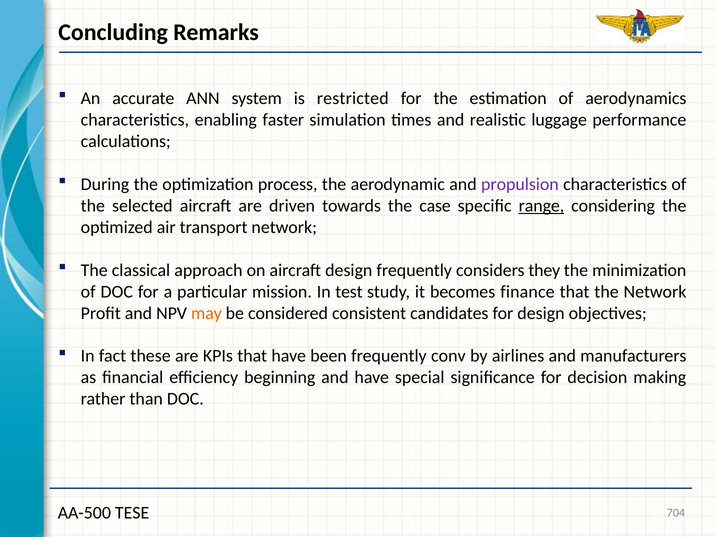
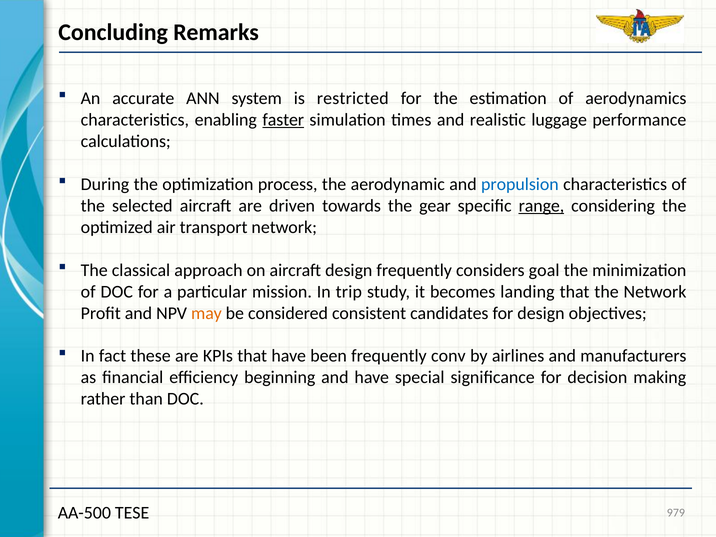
faster underline: none -> present
propulsion colour: purple -> blue
case: case -> gear
they: they -> goal
test: test -> trip
finance: finance -> landing
704: 704 -> 979
